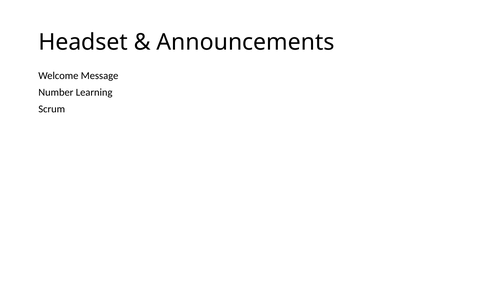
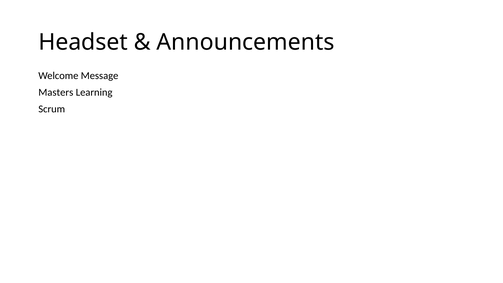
Number: Number -> Masters
